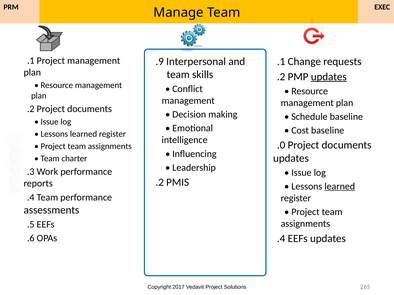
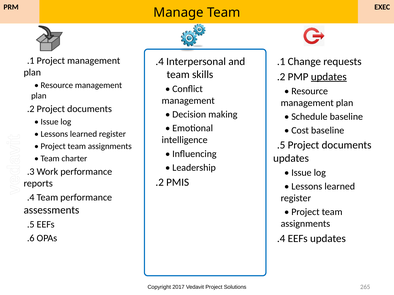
.9 at (160, 62): .9 -> .4
.0: .0 -> .5
learned at (340, 187) underline: present -> none
